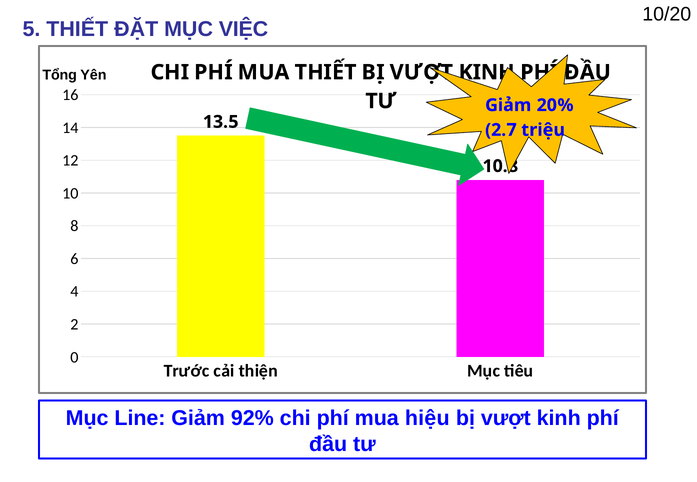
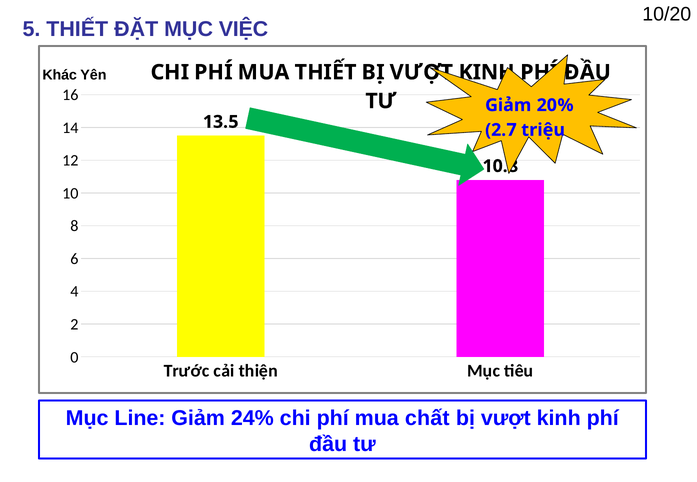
Tổng: Tổng -> Khác
92%: 92% -> 24%
hiệu: hiệu -> chất
